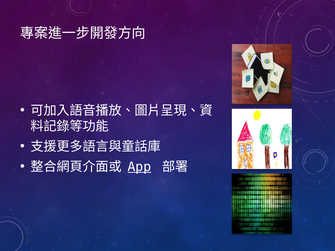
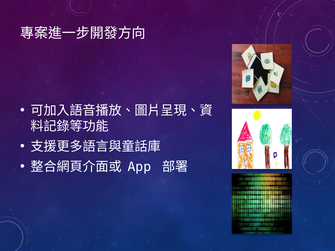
App underline: present -> none
